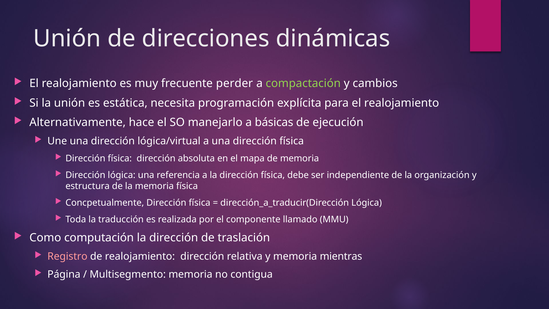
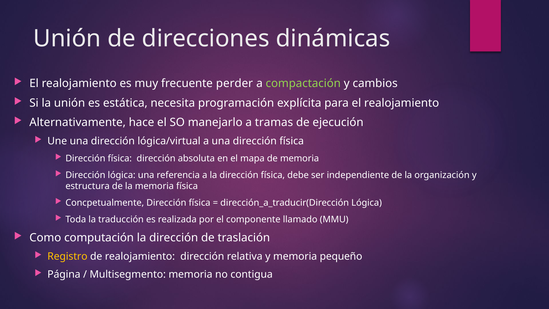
básicas: básicas -> tramas
Registro colour: pink -> yellow
mientras: mientras -> pequeño
